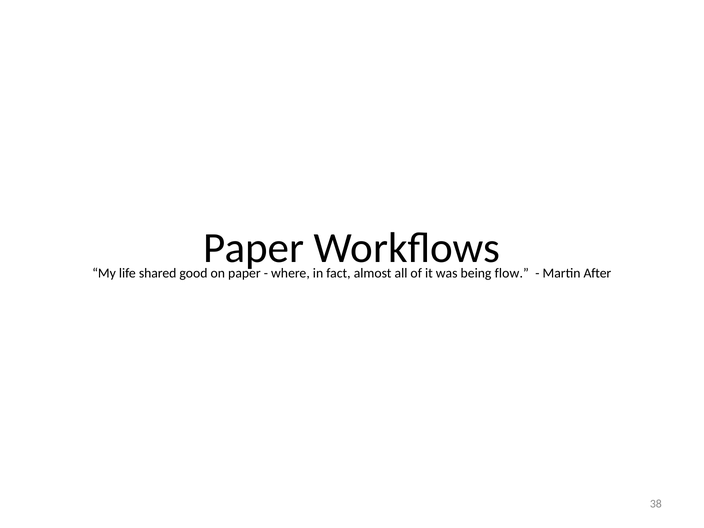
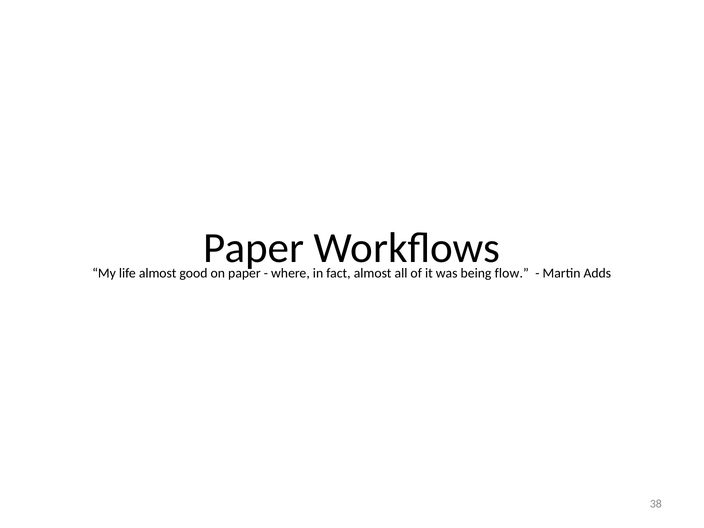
life shared: shared -> almost
After: After -> Adds
